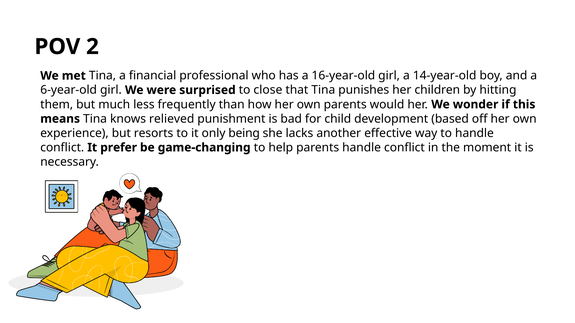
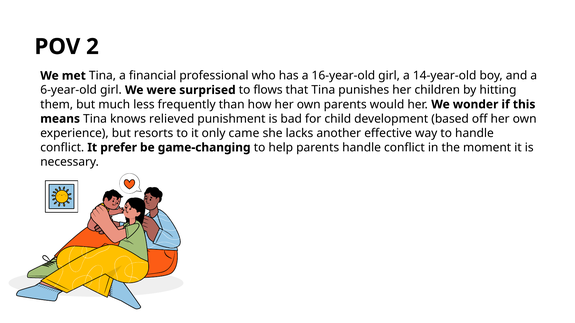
close: close -> flows
being: being -> came
